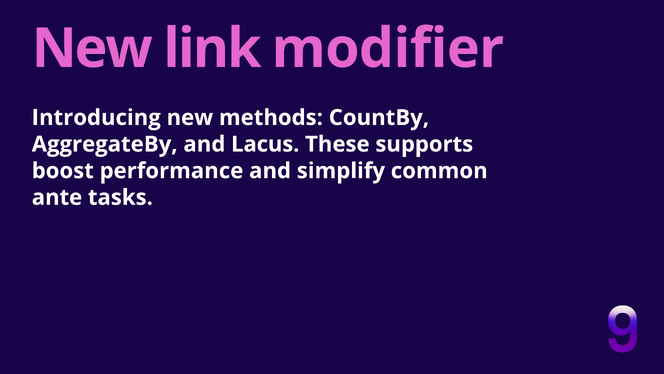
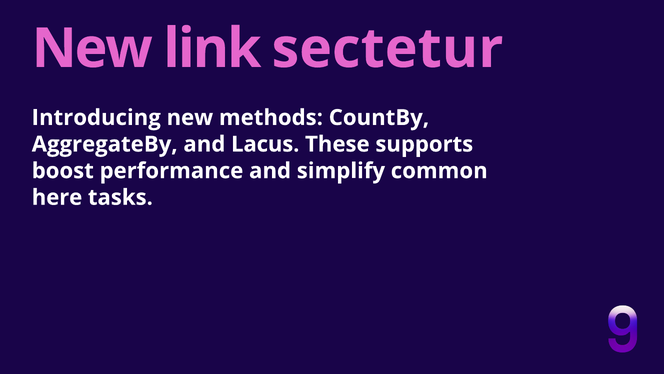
modifier: modifier -> sectetur
ante: ante -> here
